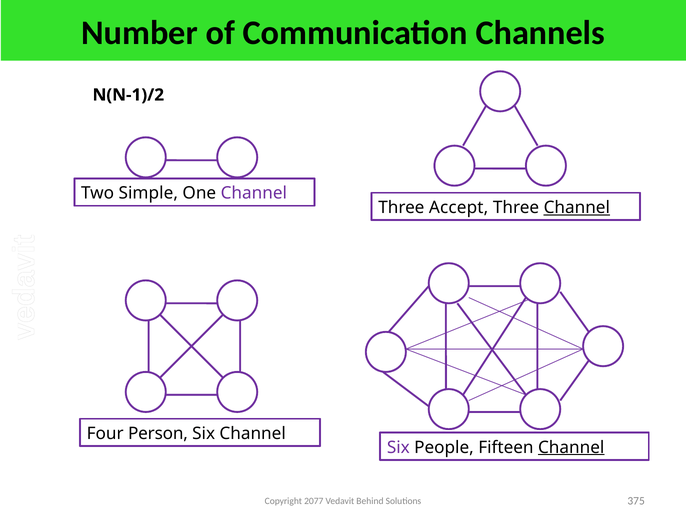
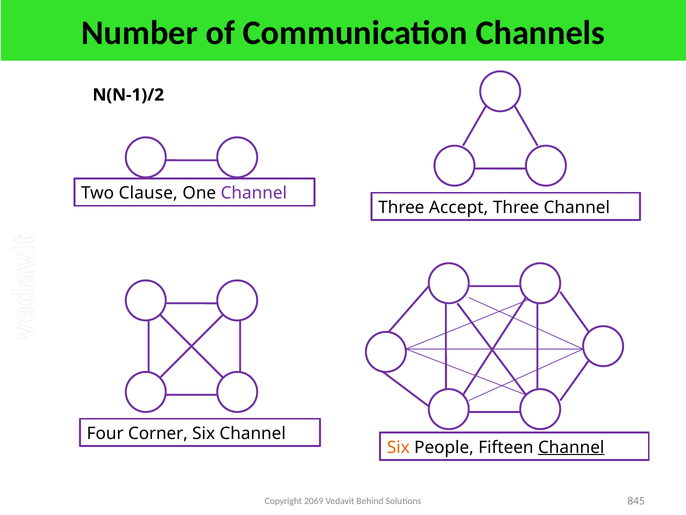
Simple: Simple -> Clause
Channel at (577, 207) underline: present -> none
Person: Person -> Corner
Six at (398, 447) colour: purple -> orange
2077: 2077 -> 2069
375: 375 -> 845
